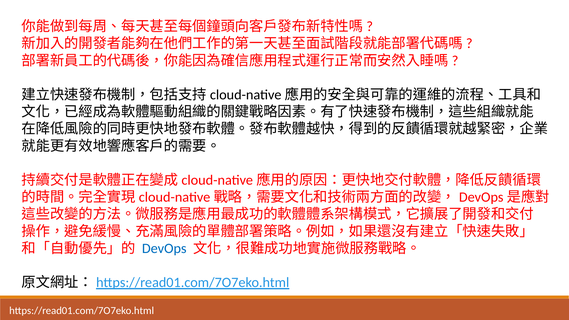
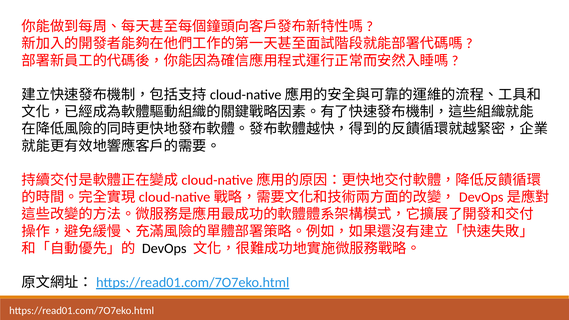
DevOps colour: blue -> black
